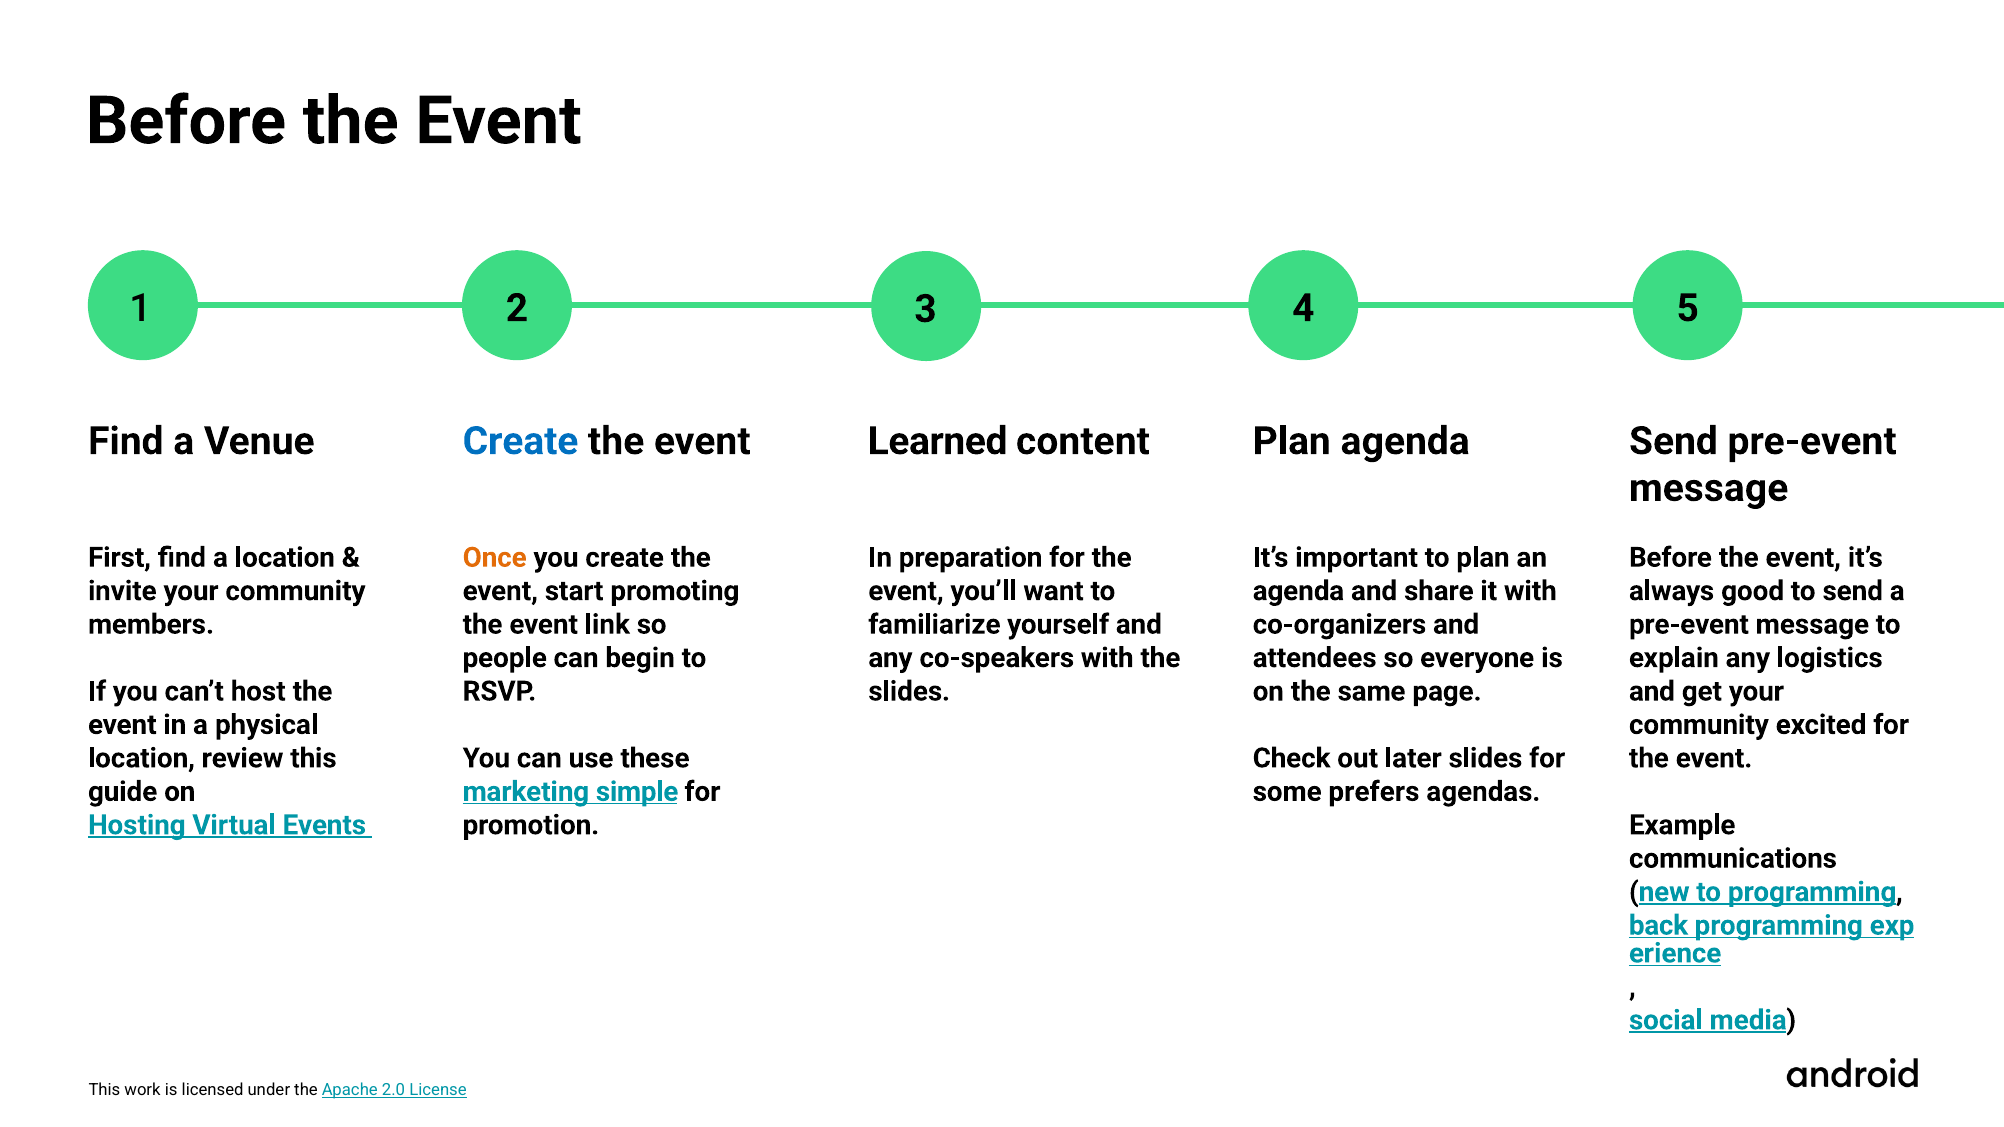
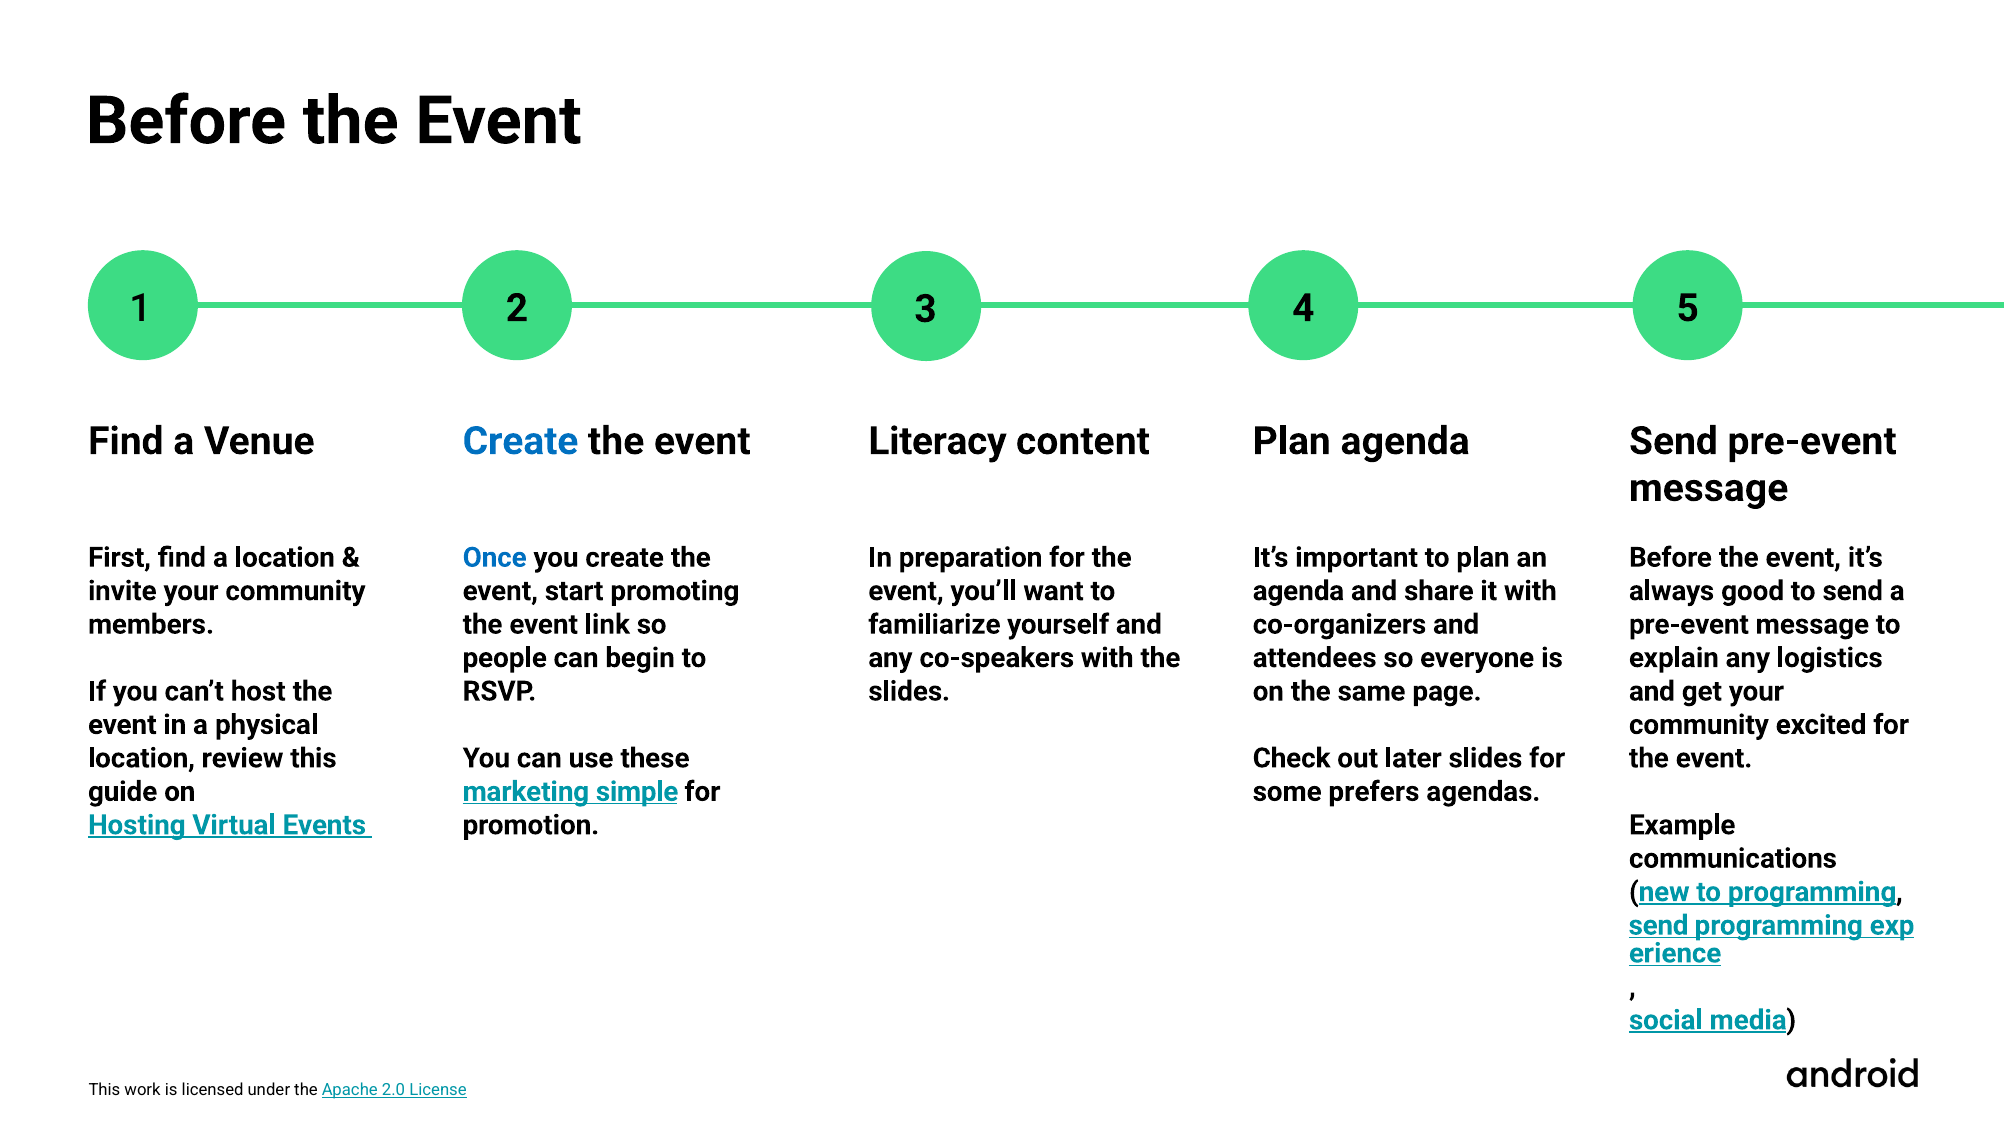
Learned: Learned -> Literacy
Once colour: orange -> blue
back at (1658, 926): back -> send
